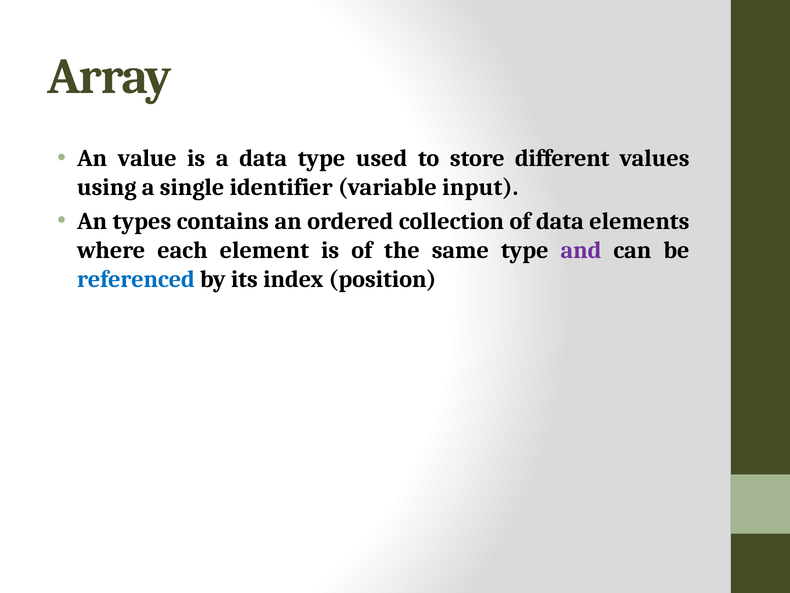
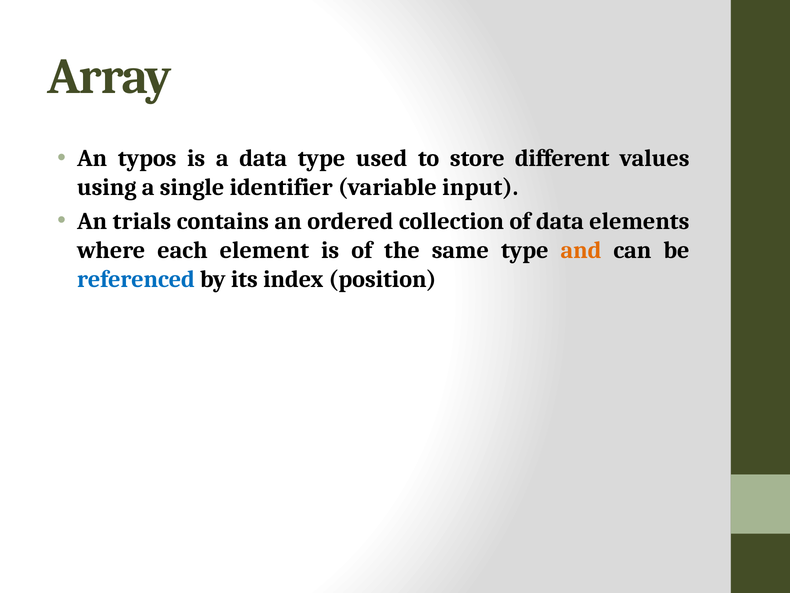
value: value -> typos
types: types -> trials
and colour: purple -> orange
